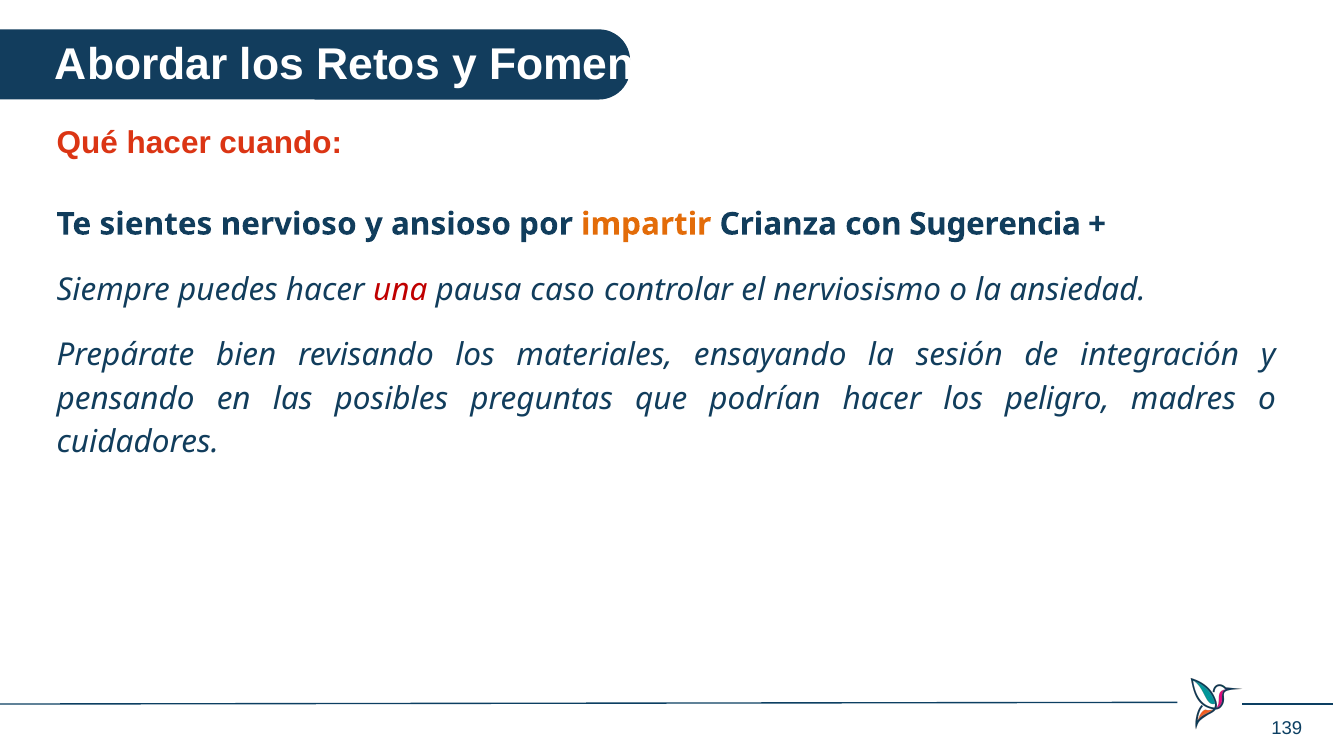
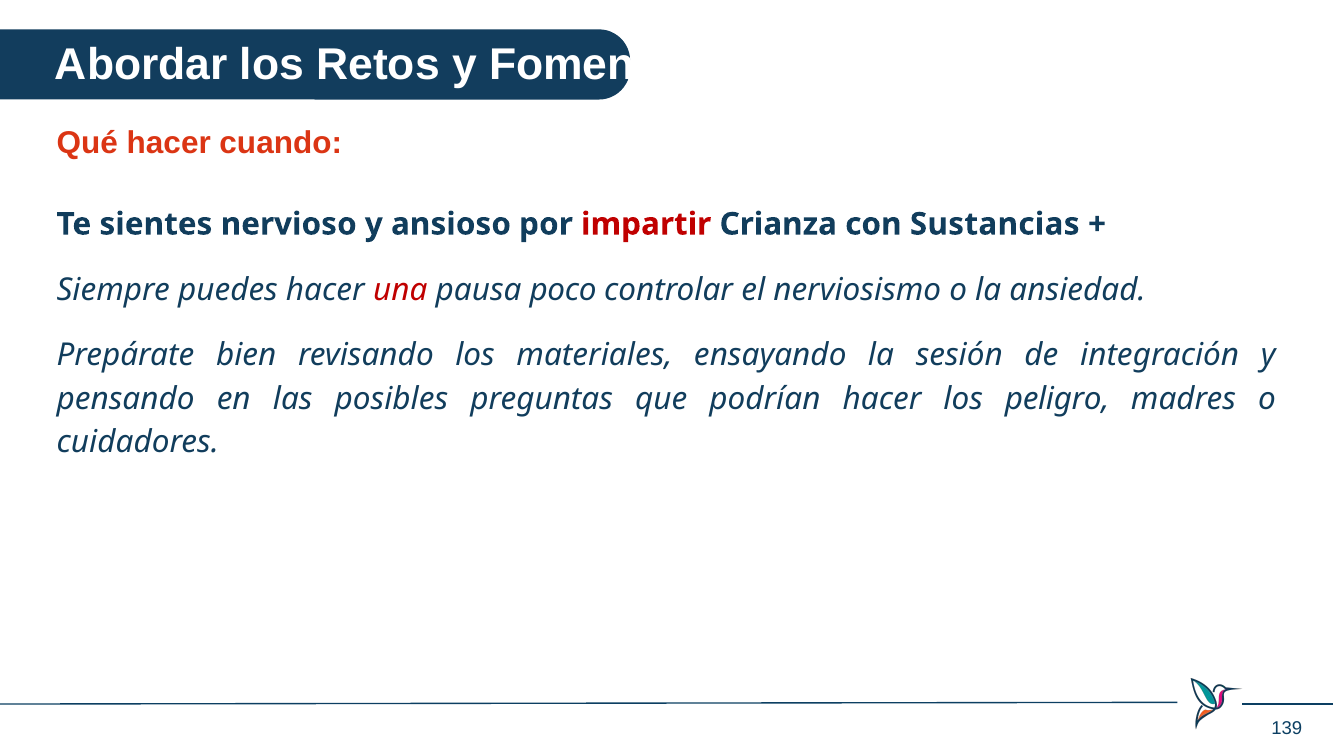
impartir colour: orange -> red
Sugerencia: Sugerencia -> Sustancias
caso: caso -> poco
